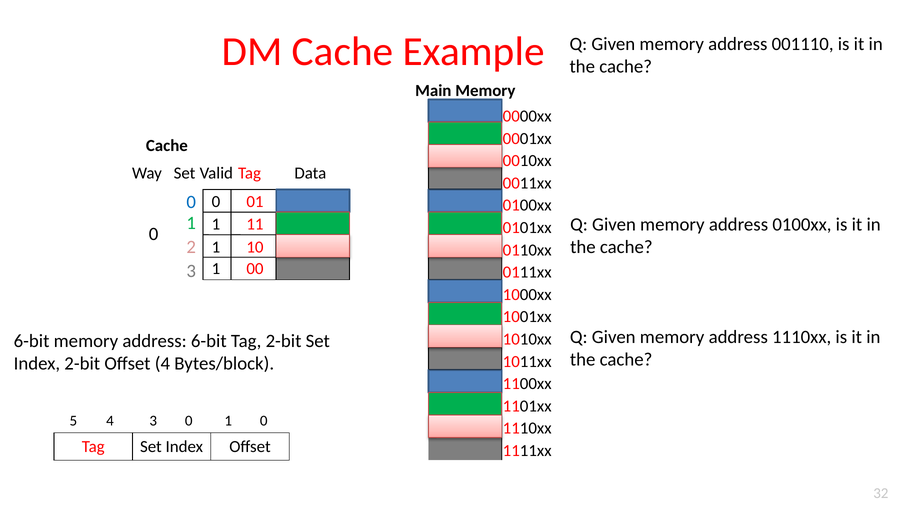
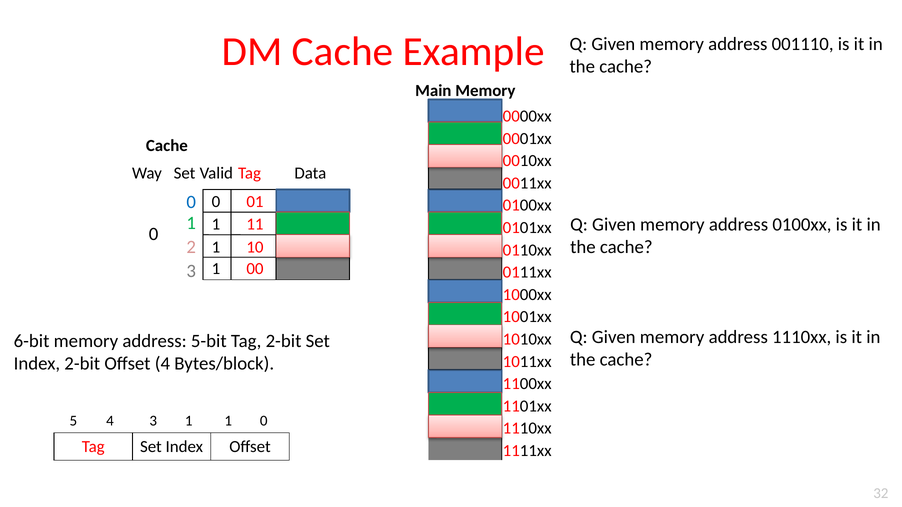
address 6-bit: 6-bit -> 5-bit
3 0: 0 -> 1
